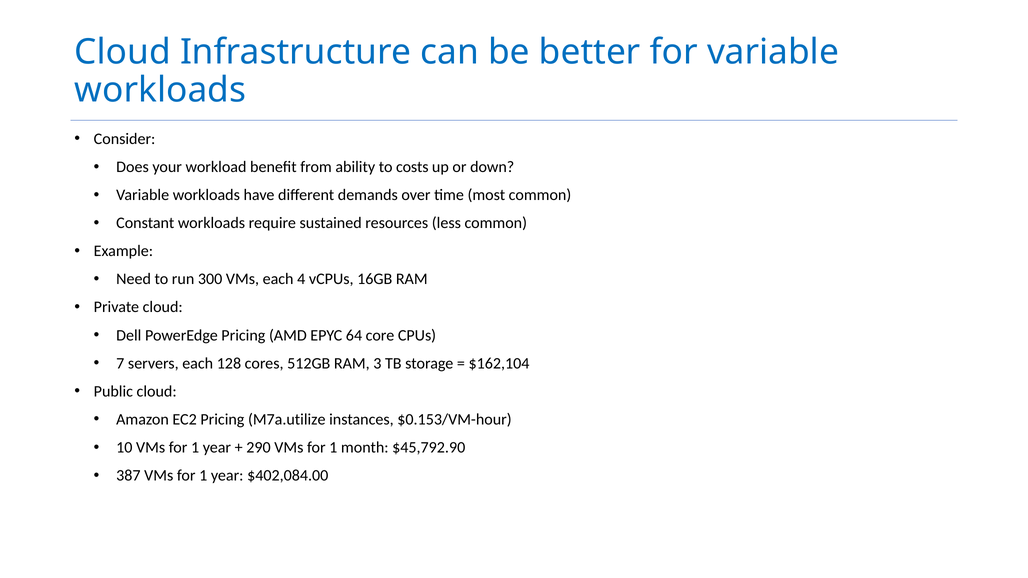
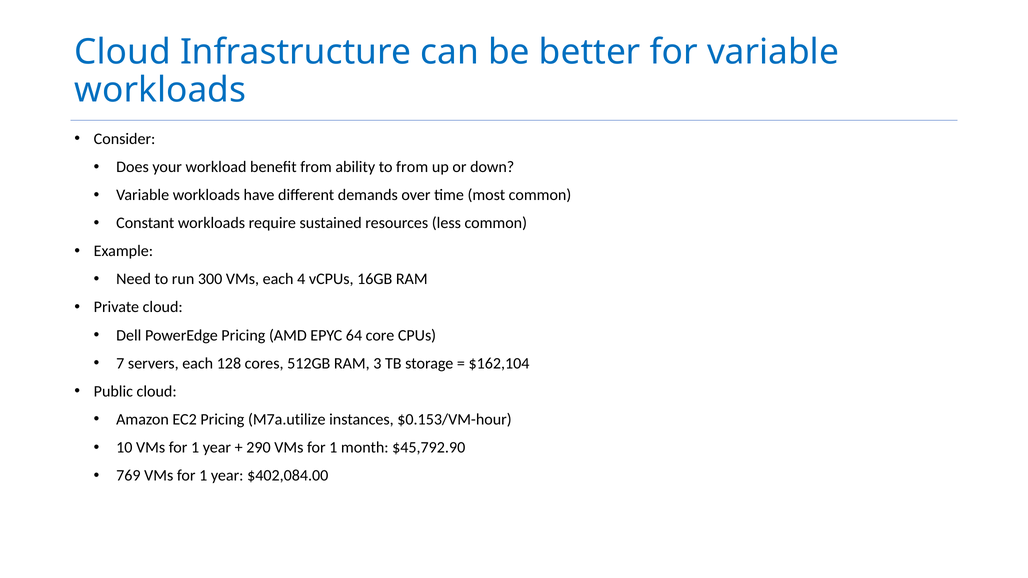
to costs: costs -> from
387: 387 -> 769
